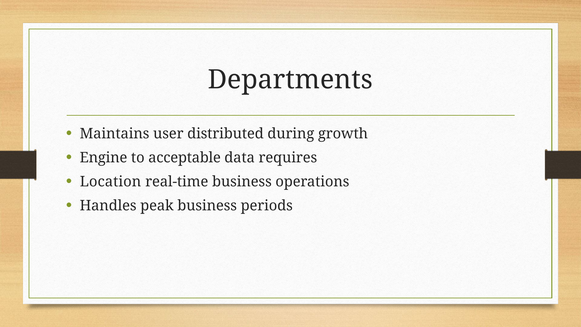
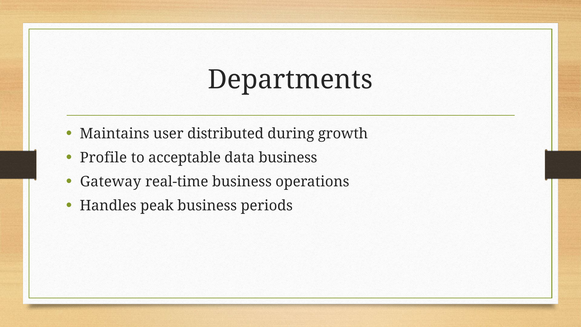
Engine: Engine -> Profile
data requires: requires -> business
Location: Location -> Gateway
